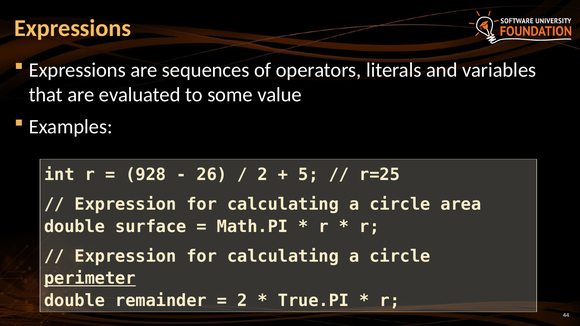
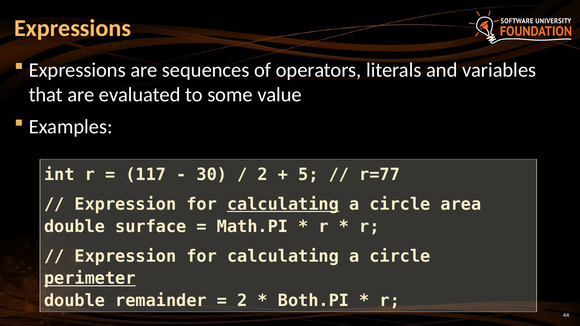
928: 928 -> 117
26: 26 -> 30
r=25: r=25 -> r=77
calculating at (283, 204) underline: none -> present
True.PI: True.PI -> Both.PI
